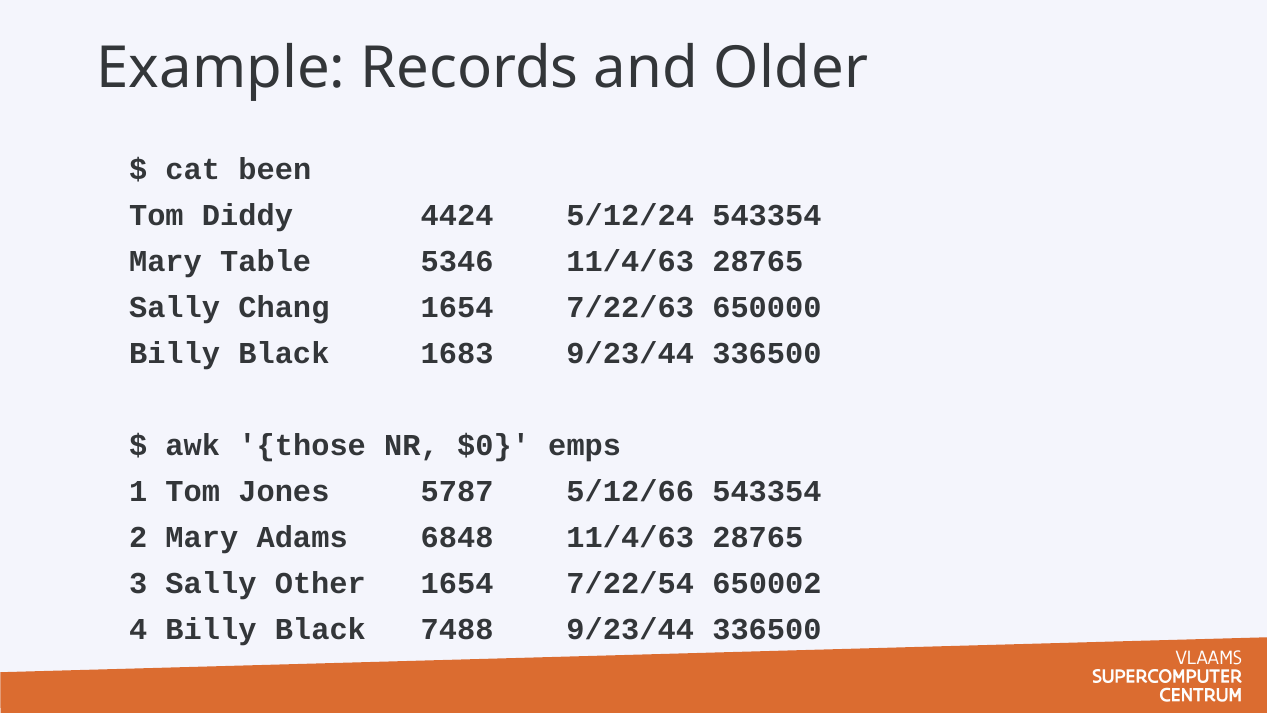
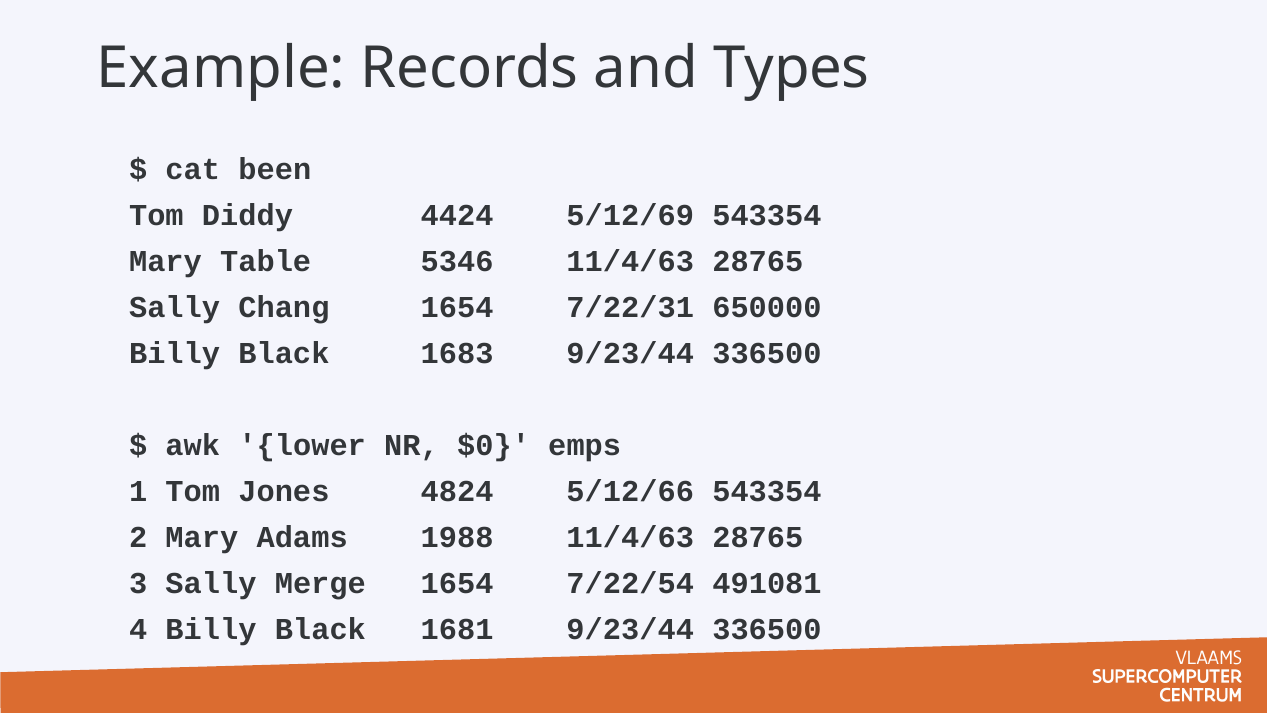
Older: Older -> Types
5/12/24: 5/12/24 -> 5/12/69
7/22/63: 7/22/63 -> 7/22/31
those: those -> lower
5787: 5787 -> 4824
6848: 6848 -> 1988
Other: Other -> Merge
650002: 650002 -> 491081
7488: 7488 -> 1681
